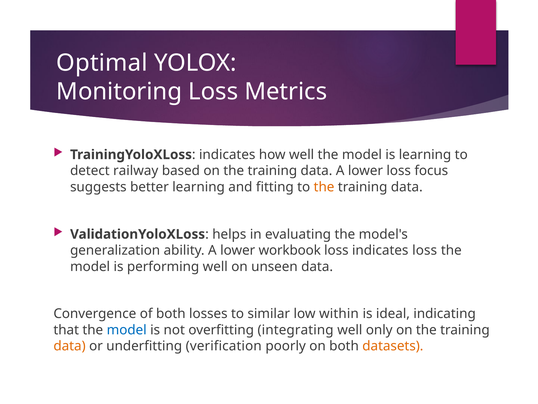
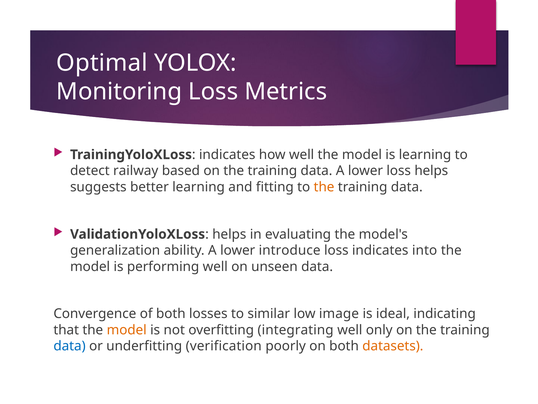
loss focus: focus -> helps
workbook: workbook -> introduce
indicates loss: loss -> into
within: within -> image
model at (127, 330) colour: blue -> orange
data at (70, 346) colour: orange -> blue
